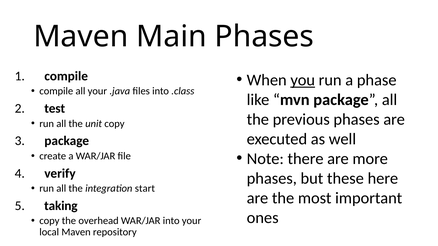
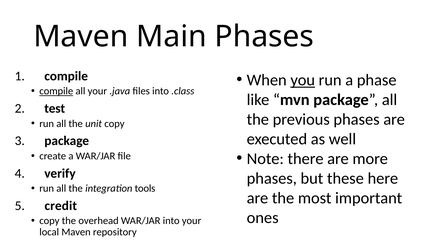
compile at (56, 91) underline: none -> present
start: start -> tools
taking: taking -> credit
